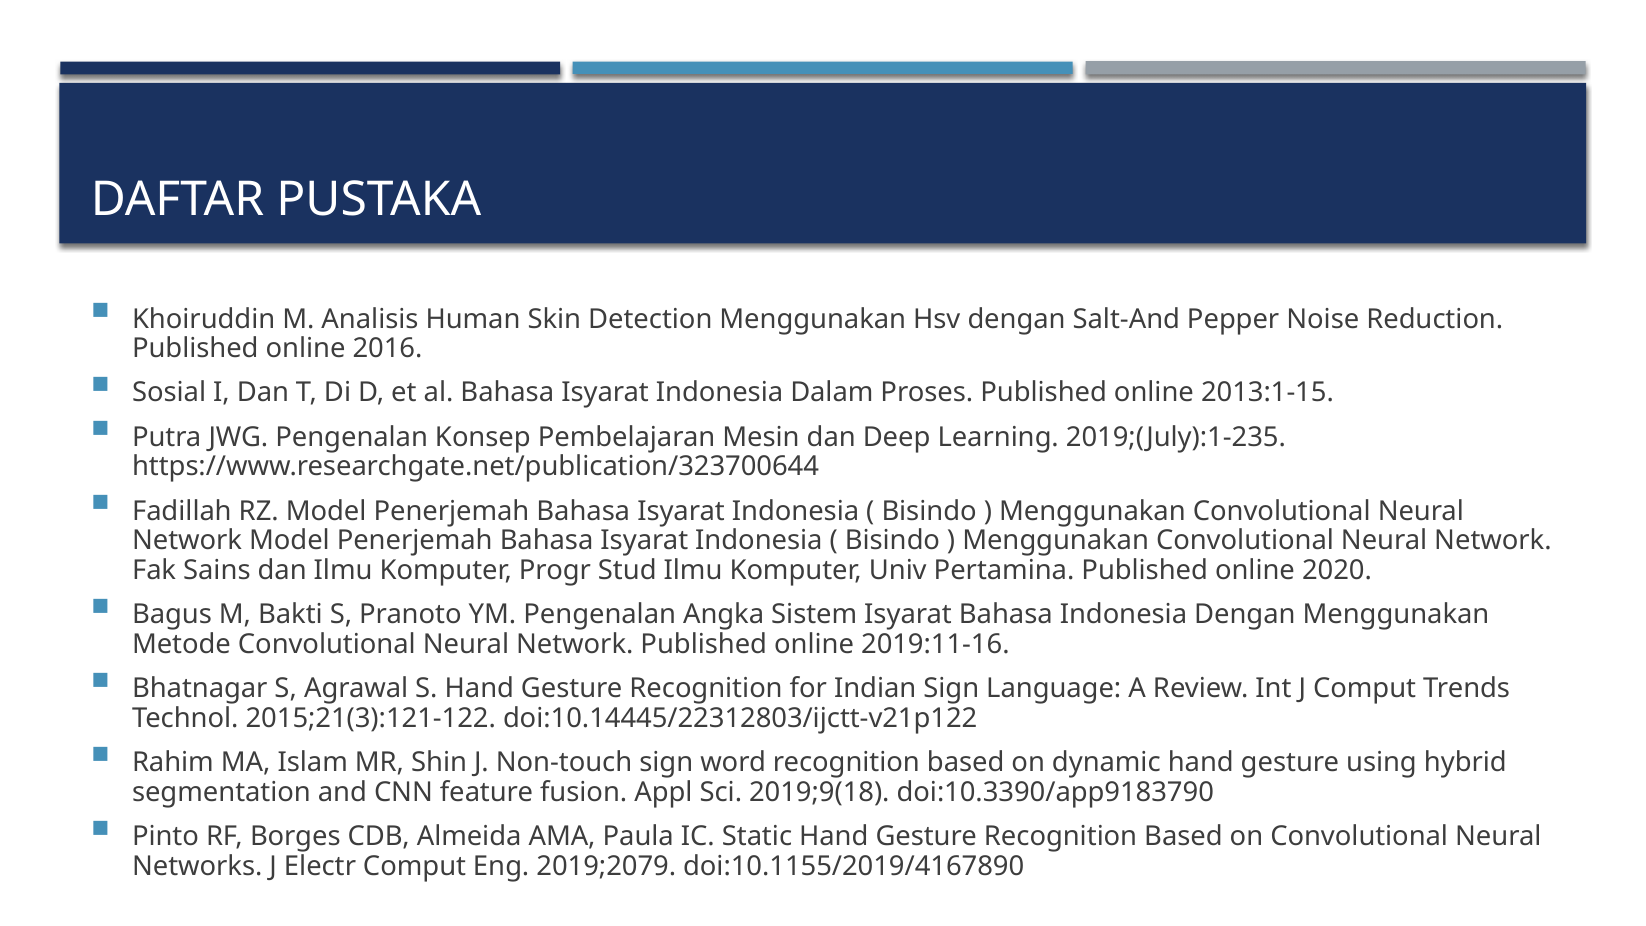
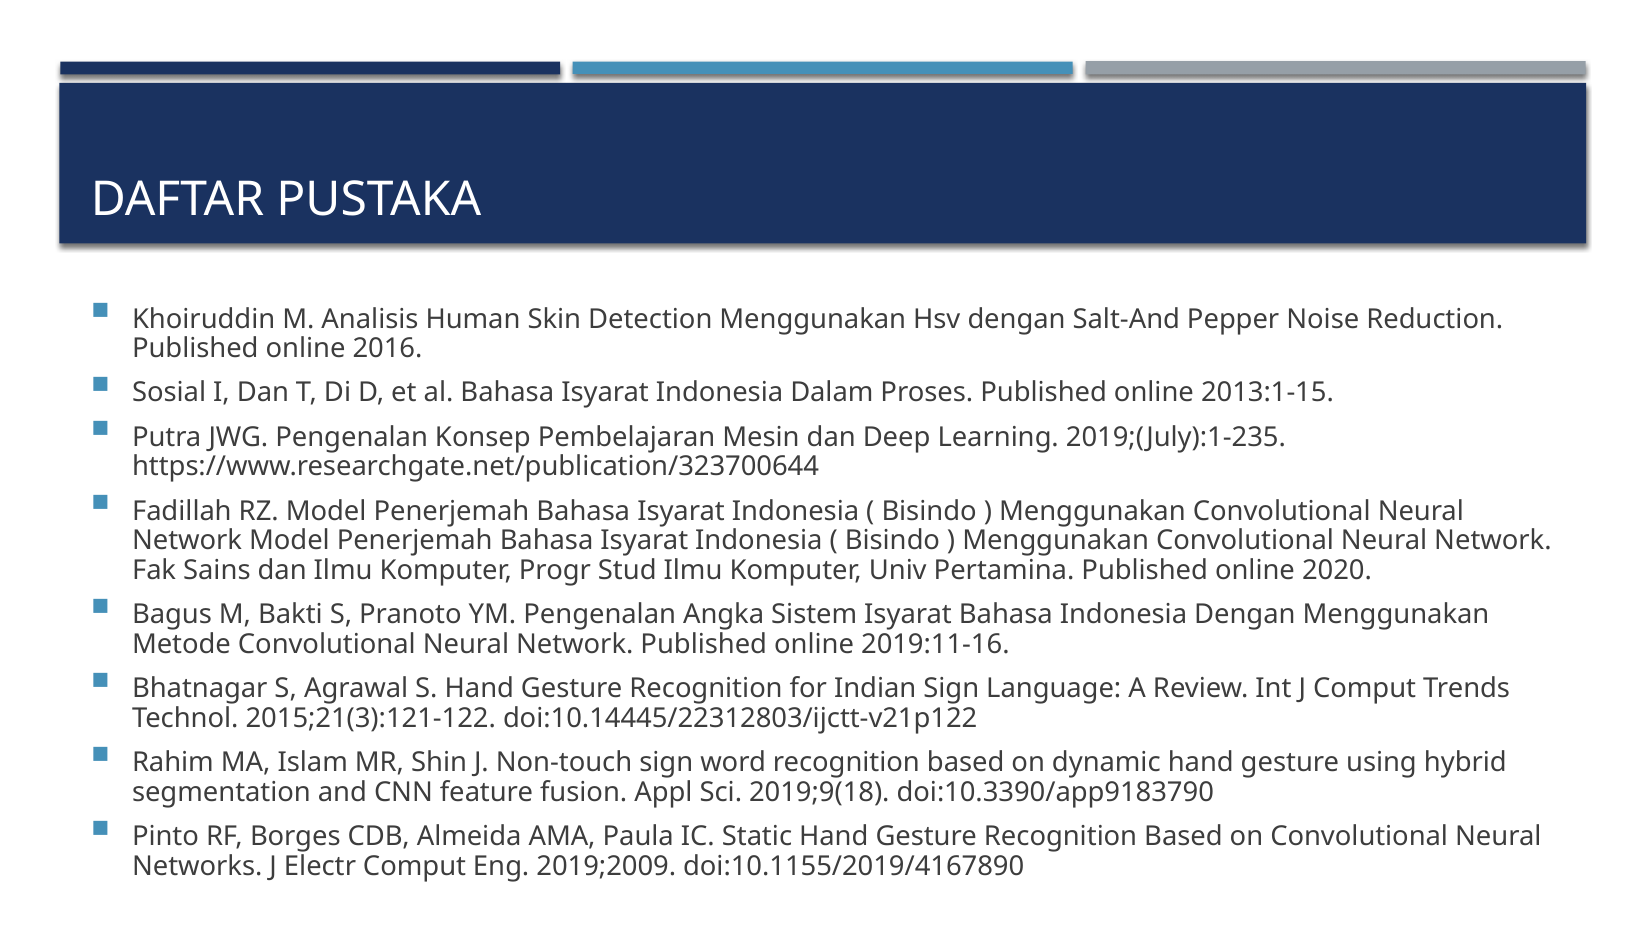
2019;2079: 2019;2079 -> 2019;2009
